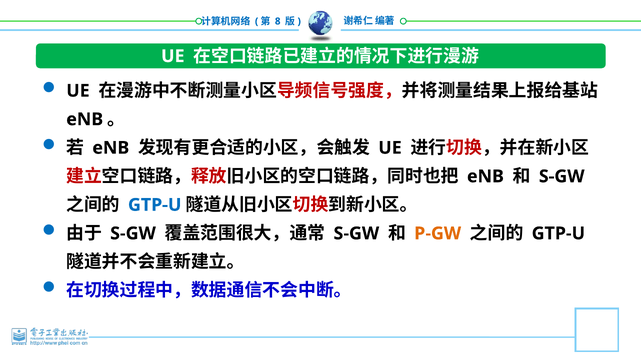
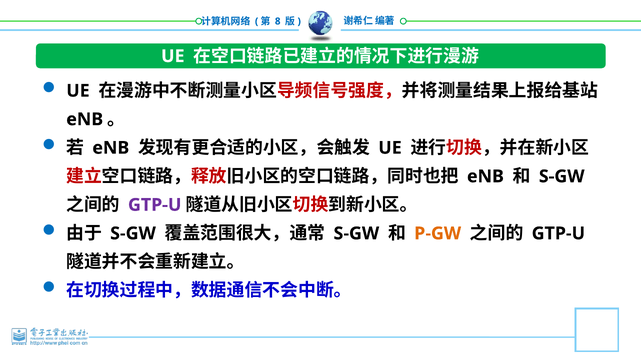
GTP-U at (155, 205) colour: blue -> purple
